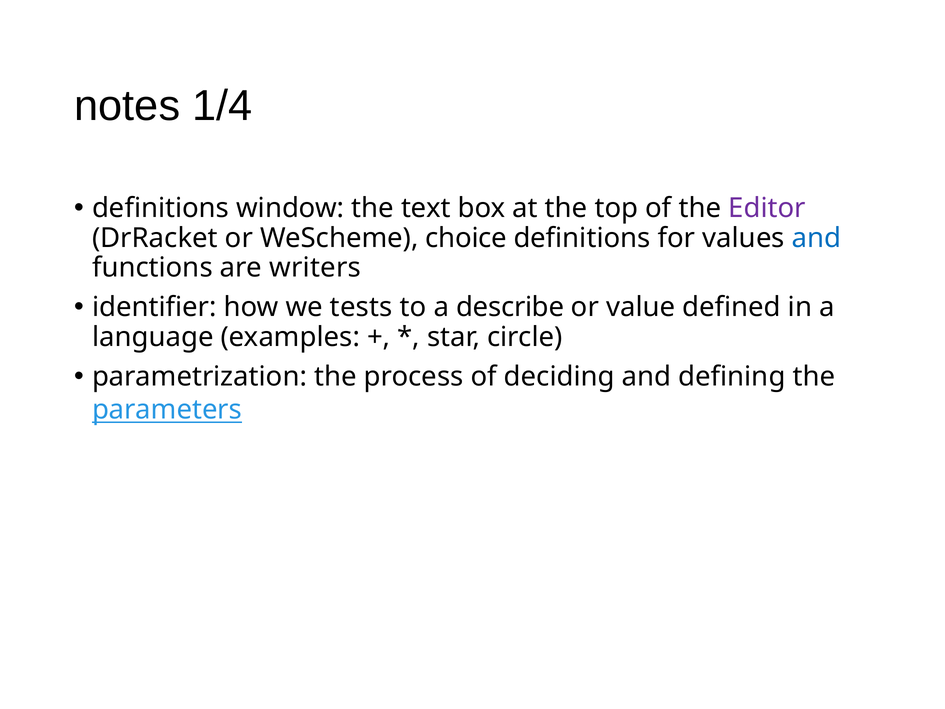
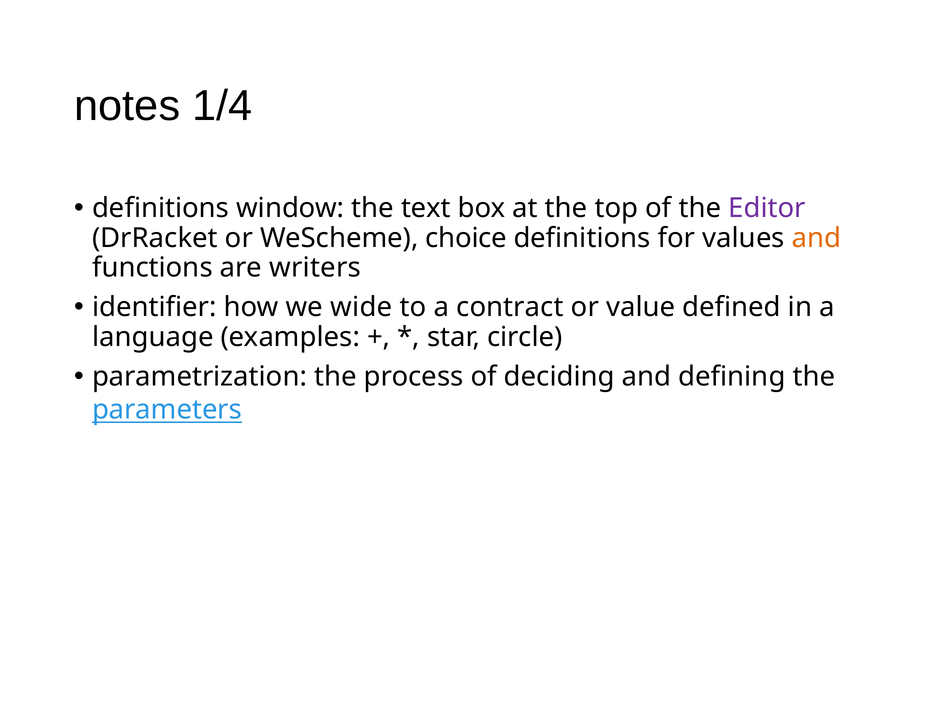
and at (817, 238) colour: blue -> orange
tests: tests -> wide
describe: describe -> contract
